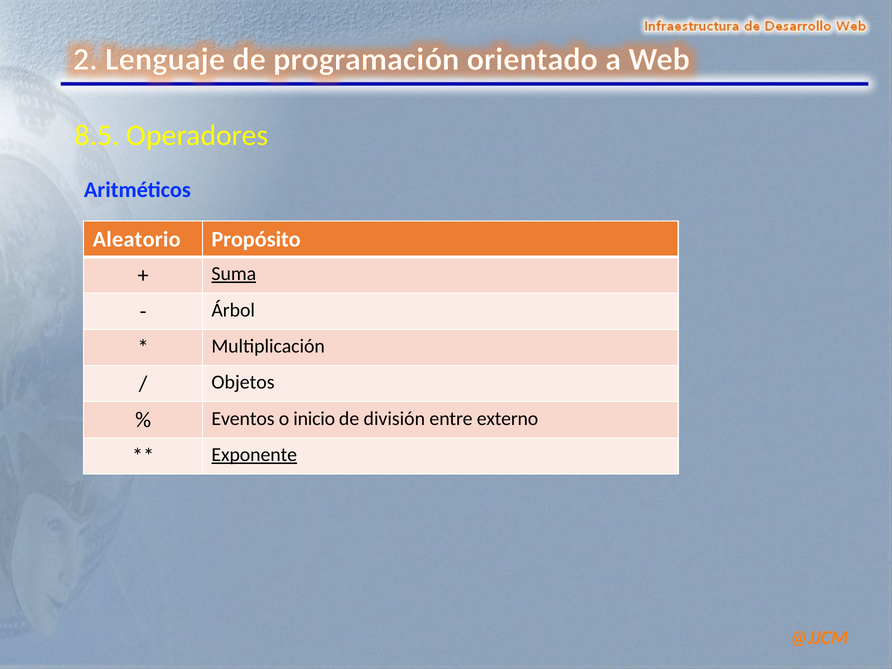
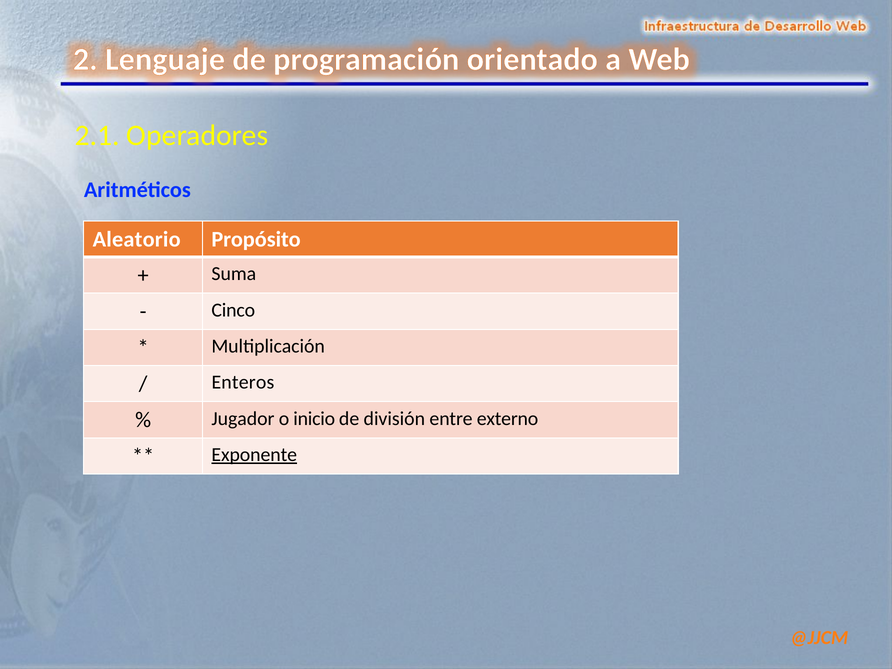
8.5: 8.5 -> 2.1
Suma underline: present -> none
Árbol: Árbol -> Cinco
Objetos: Objetos -> Enteros
Eventos: Eventos -> Jugador
